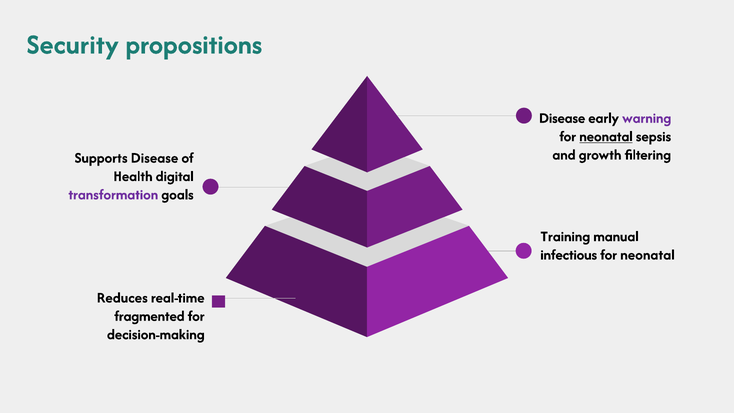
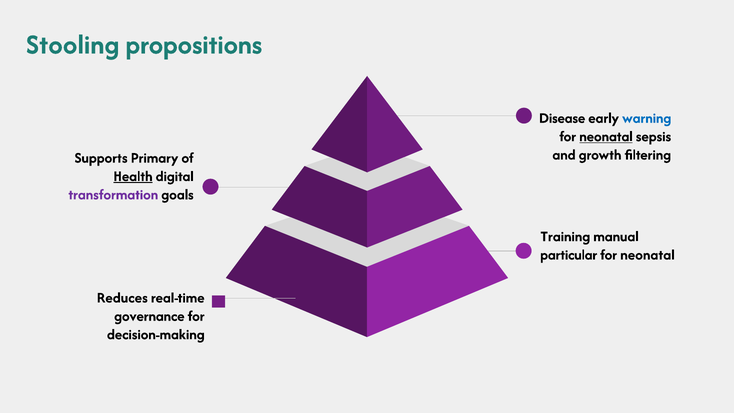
Security: Security -> Stooling
warning colour: purple -> blue
Supports Disease: Disease -> Primary
Health underline: none -> present
infectious: infectious -> particular
fragmented: fragmented -> governance
